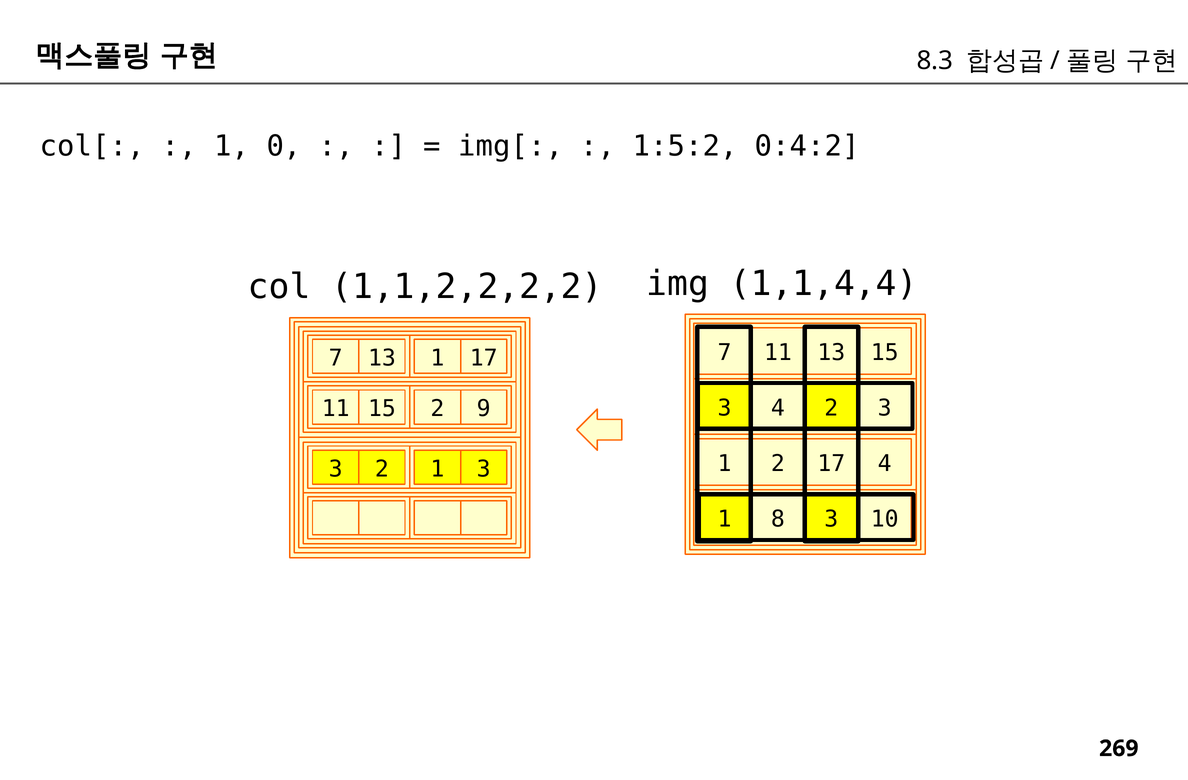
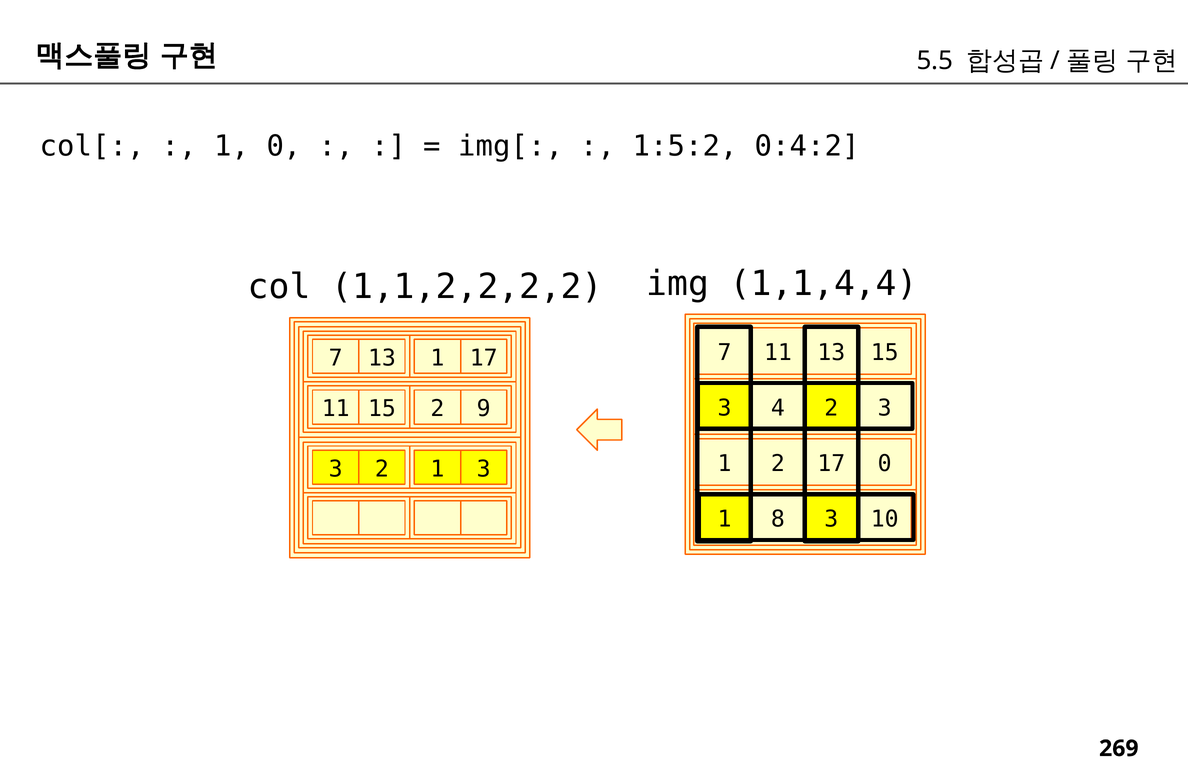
8.3: 8.3 -> 5.5
17 4: 4 -> 0
